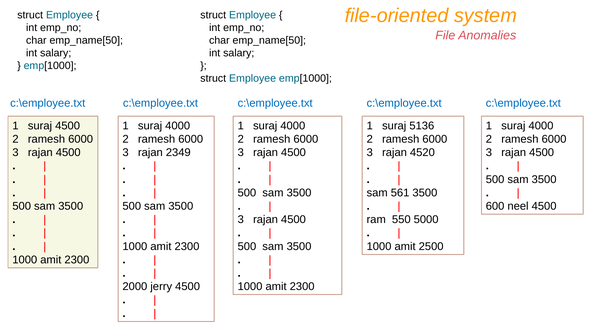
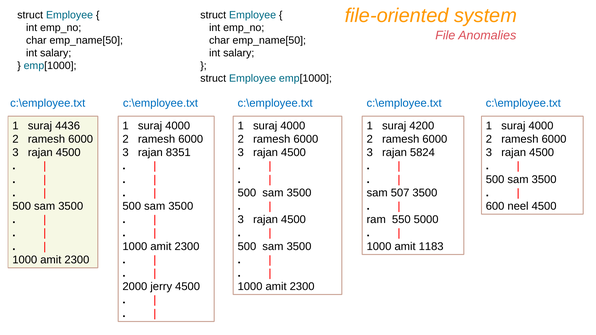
suraj 4500: 4500 -> 4436
5136: 5136 -> 4200
2349: 2349 -> 8351
4520: 4520 -> 5824
561: 561 -> 507
2500: 2500 -> 1183
